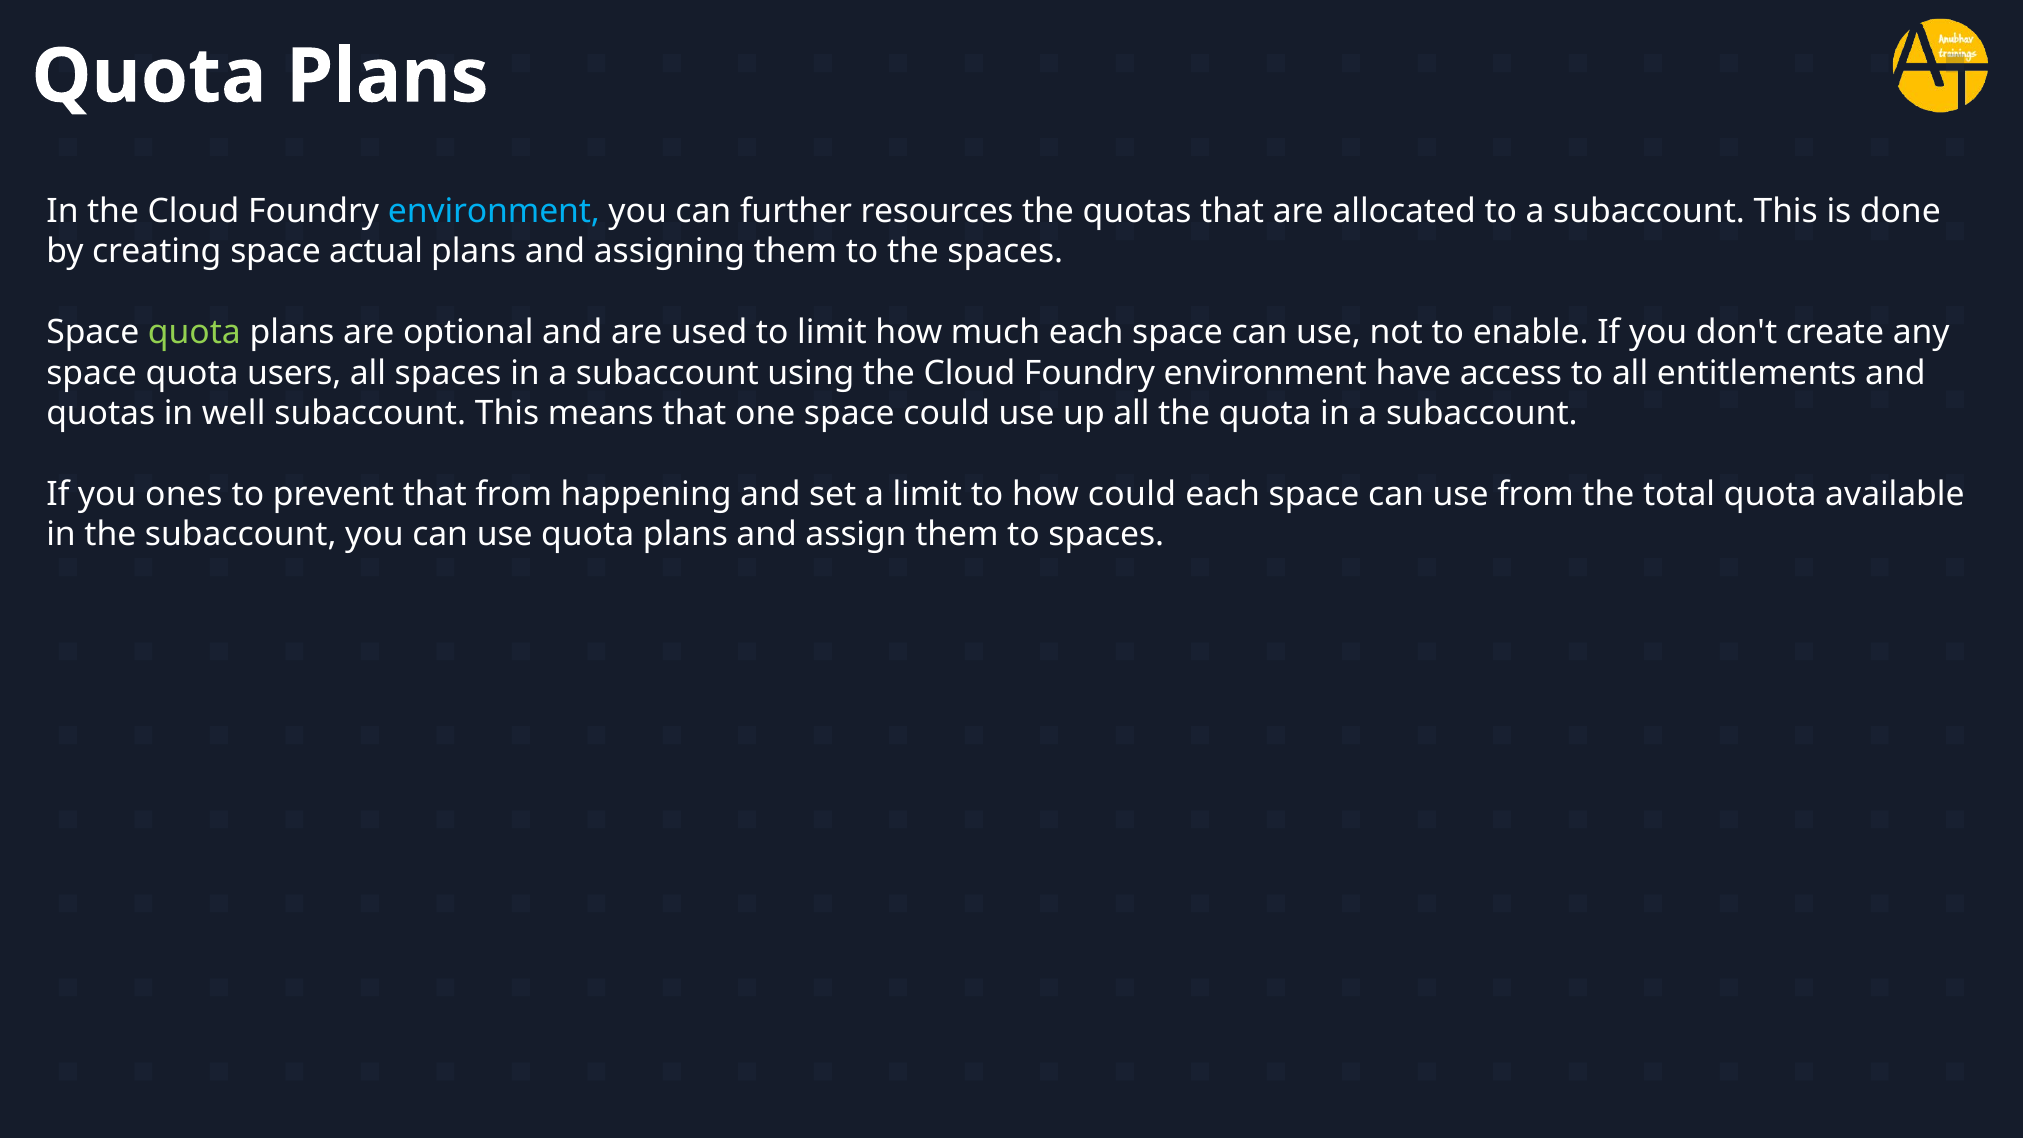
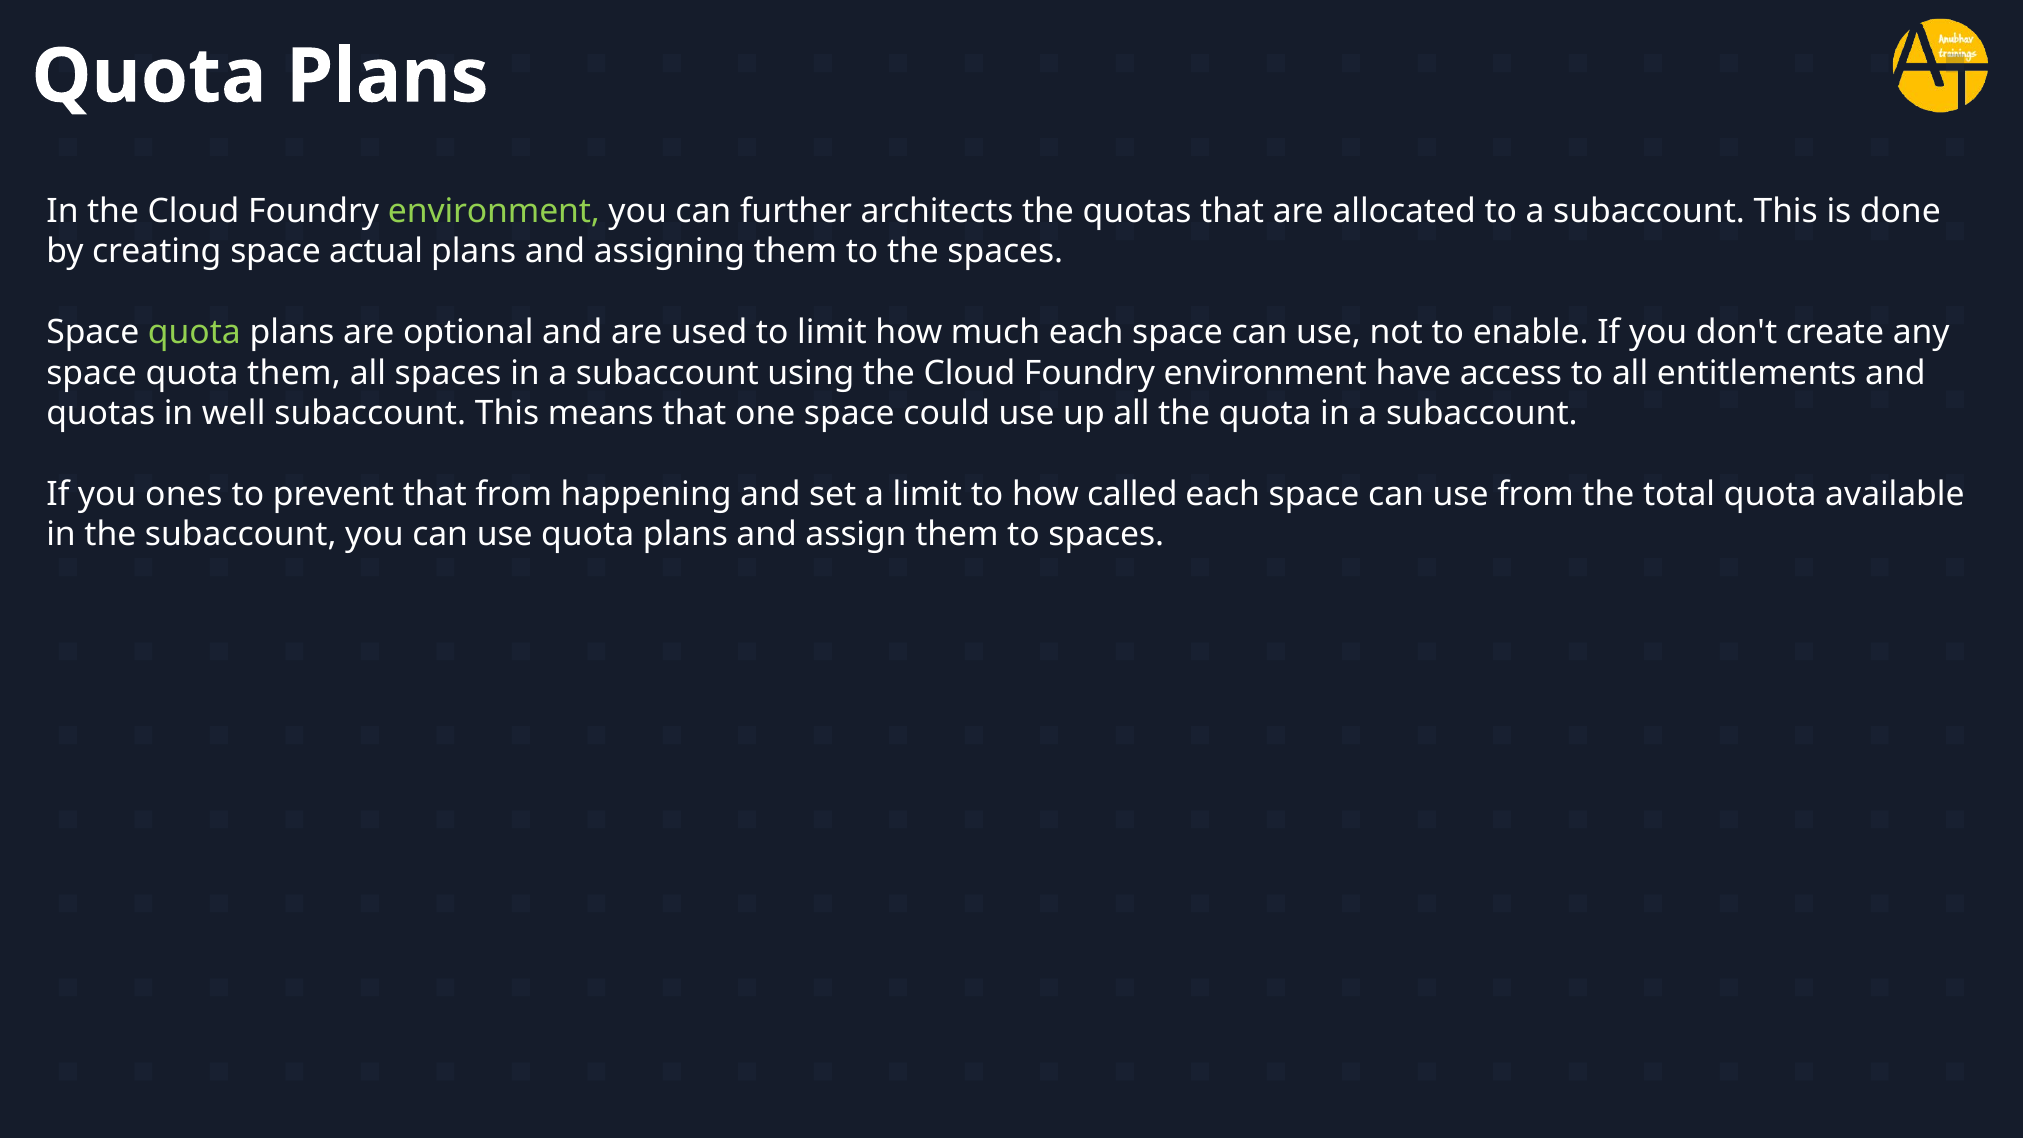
environment at (494, 211) colour: light blue -> light green
resources: resources -> architects
quota users: users -> them
how could: could -> called
